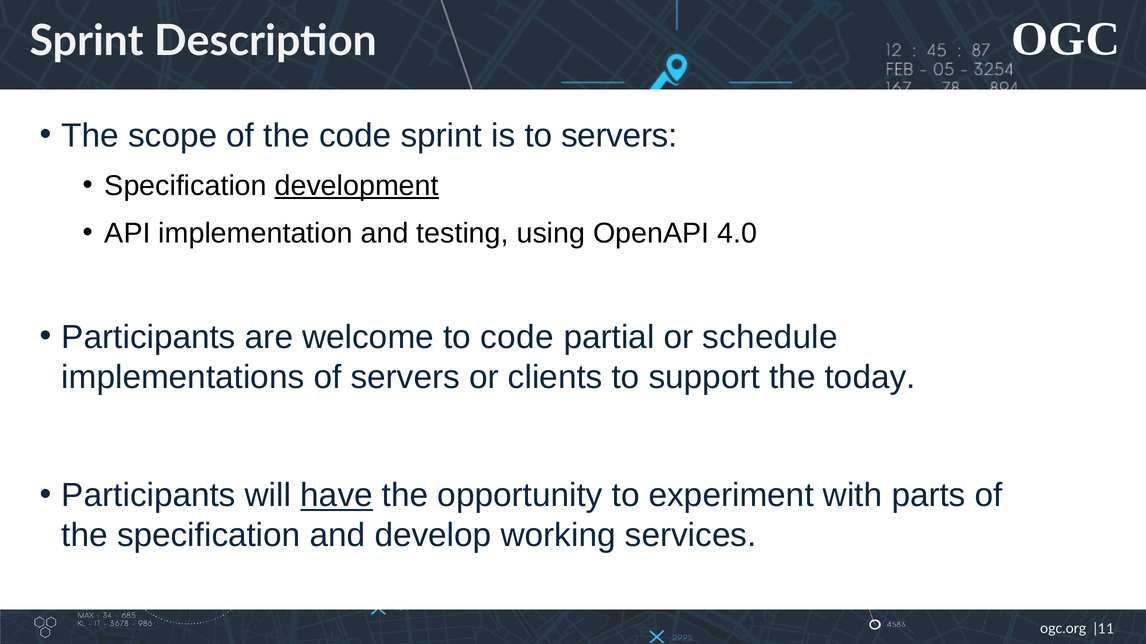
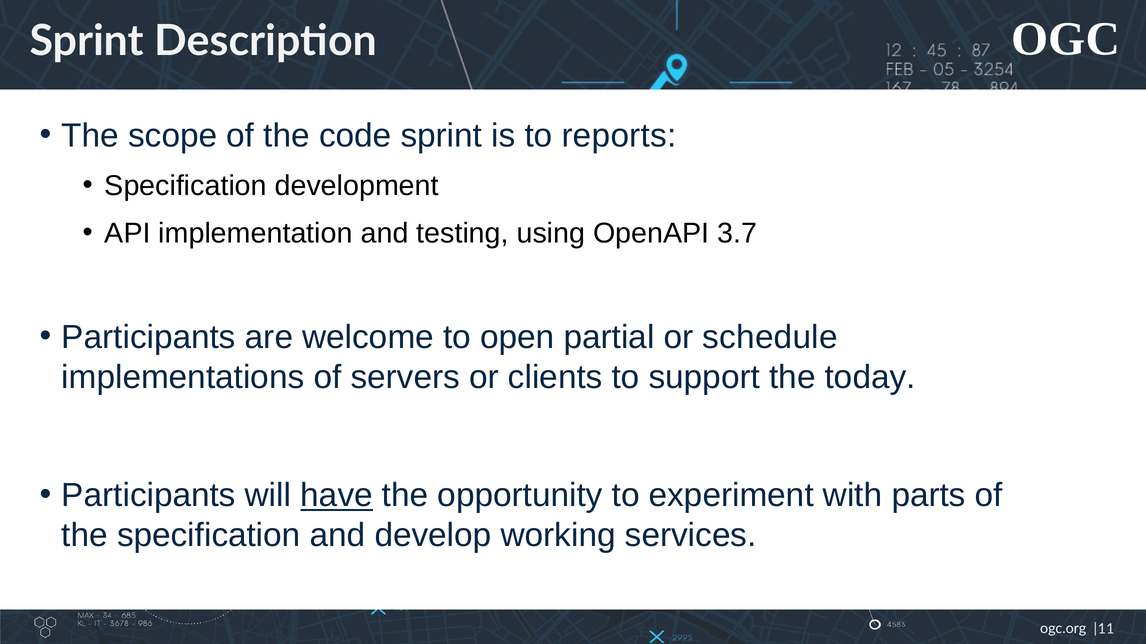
to servers: servers -> reports
development underline: present -> none
4.0: 4.0 -> 3.7
to code: code -> open
